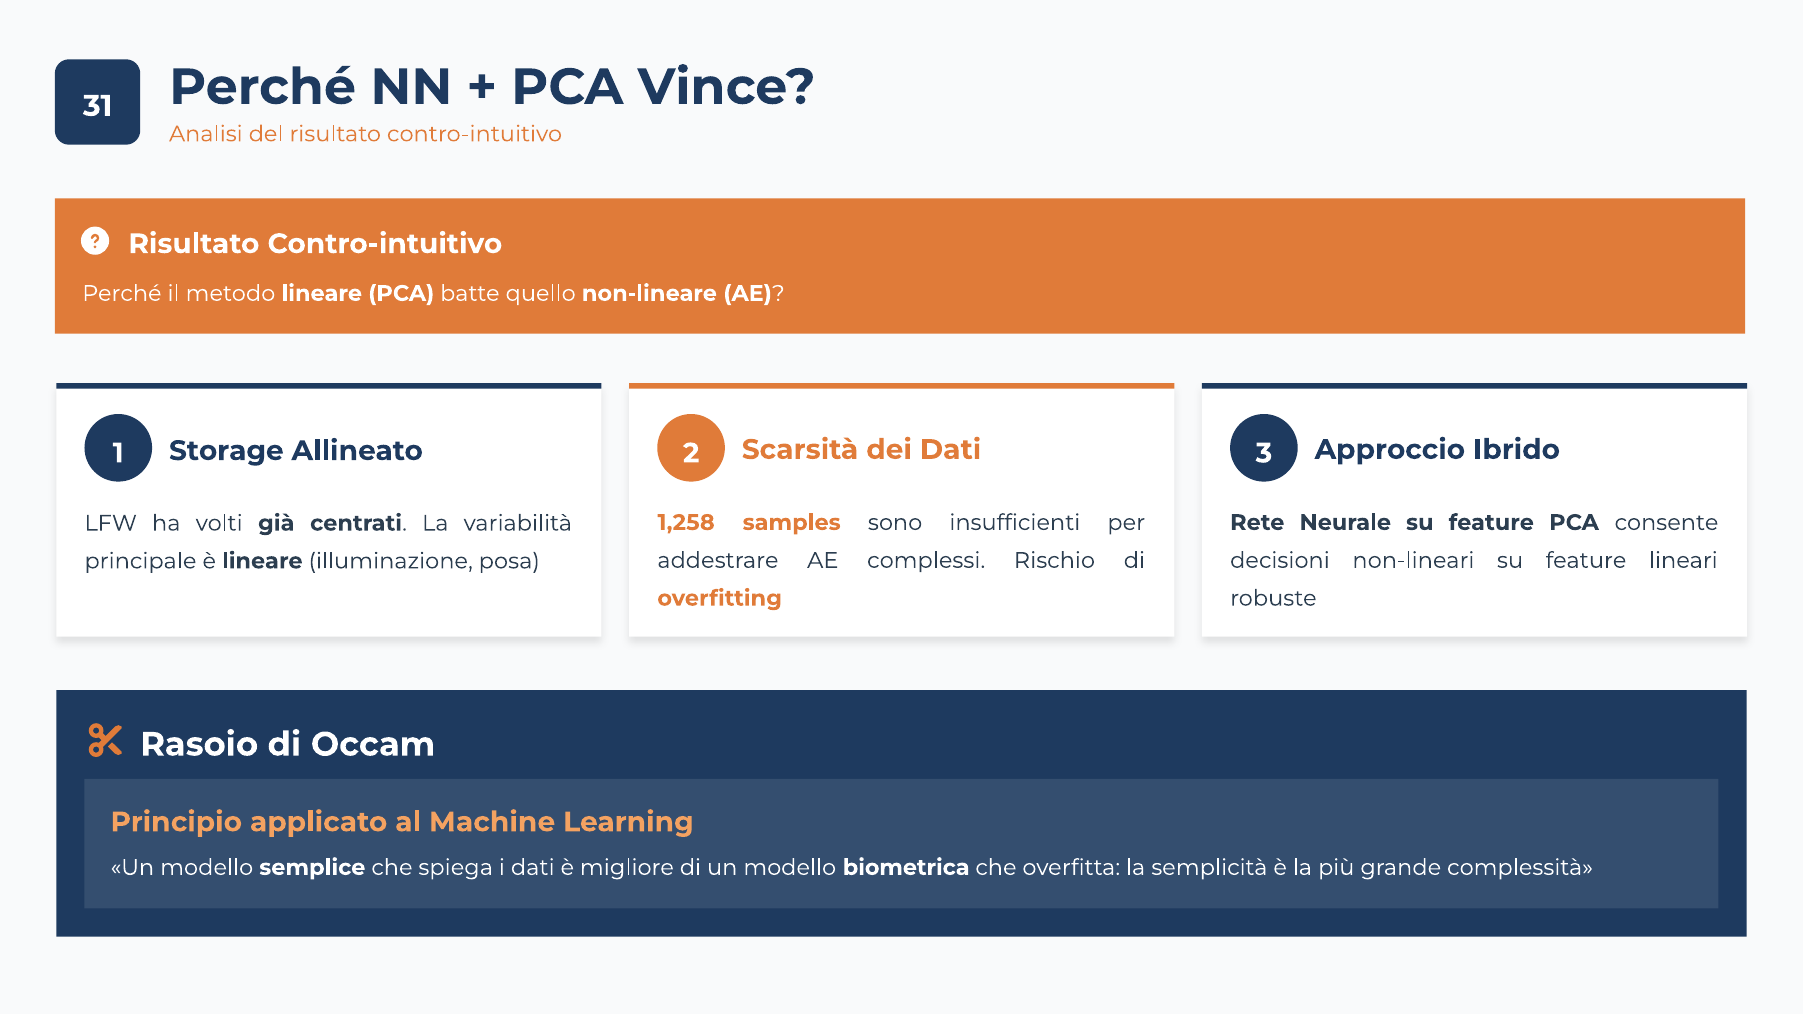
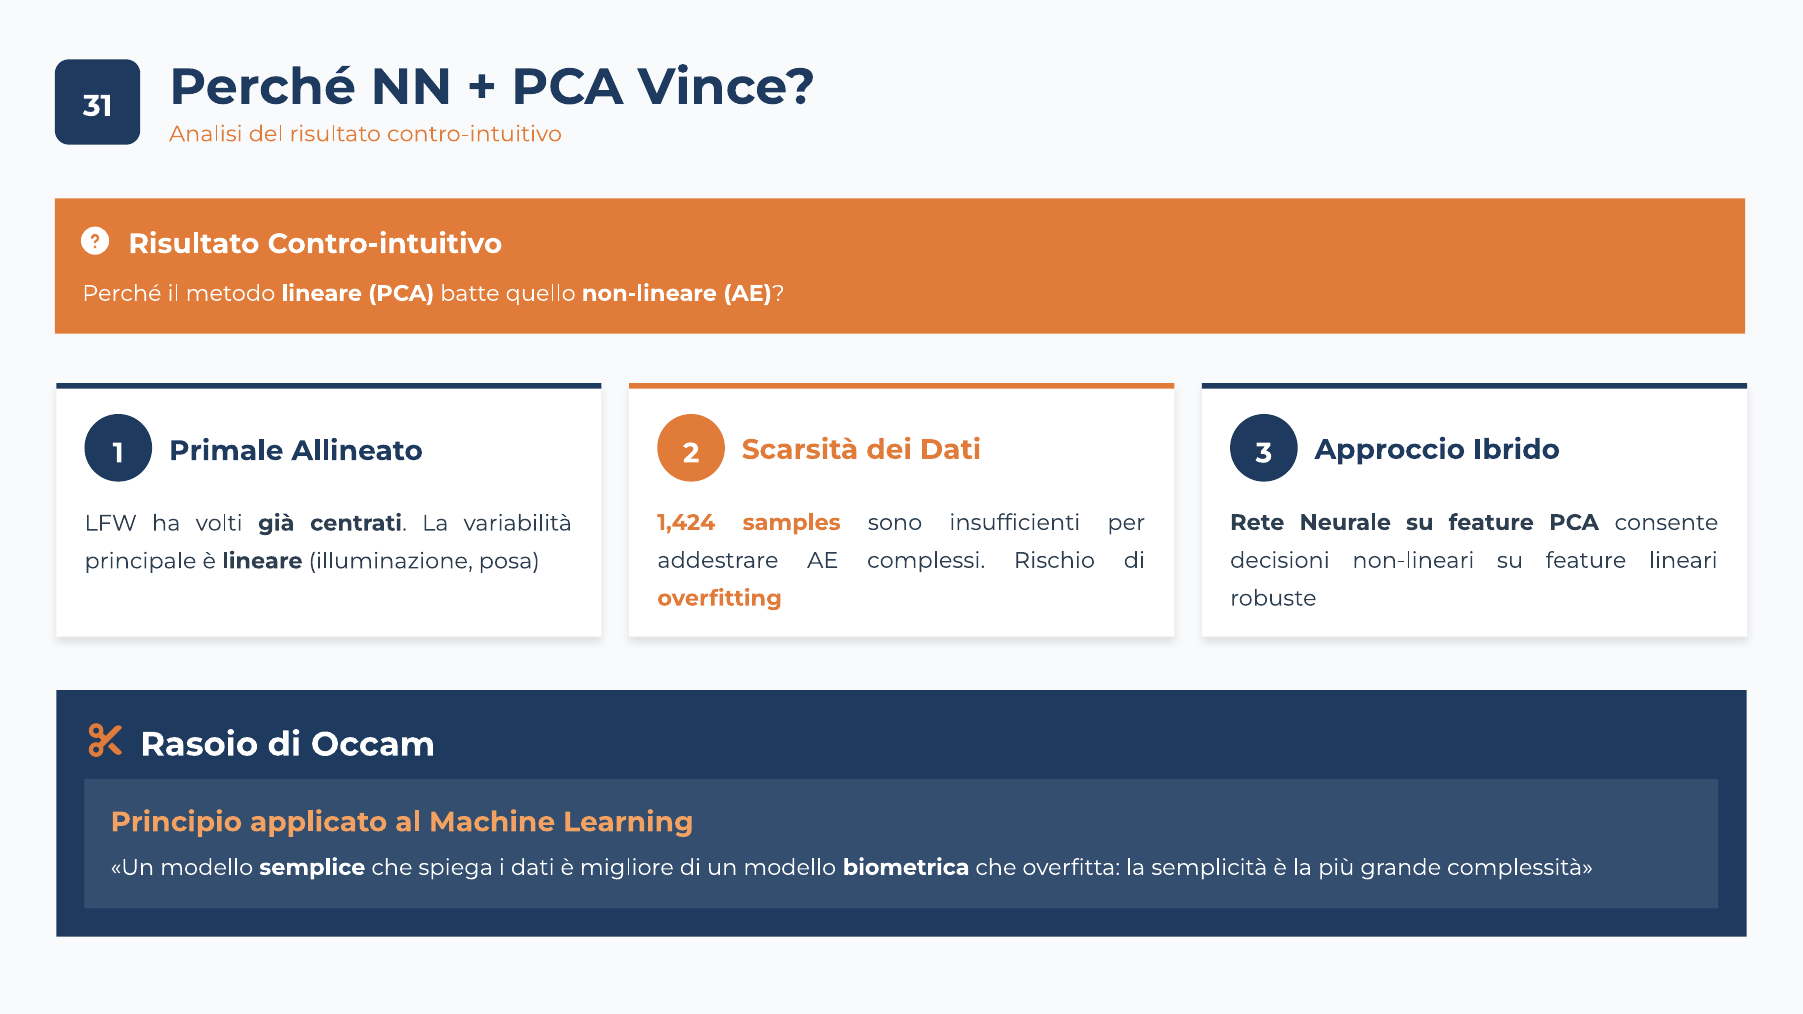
Storage: Storage -> Primale
1,258: 1,258 -> 1,424
